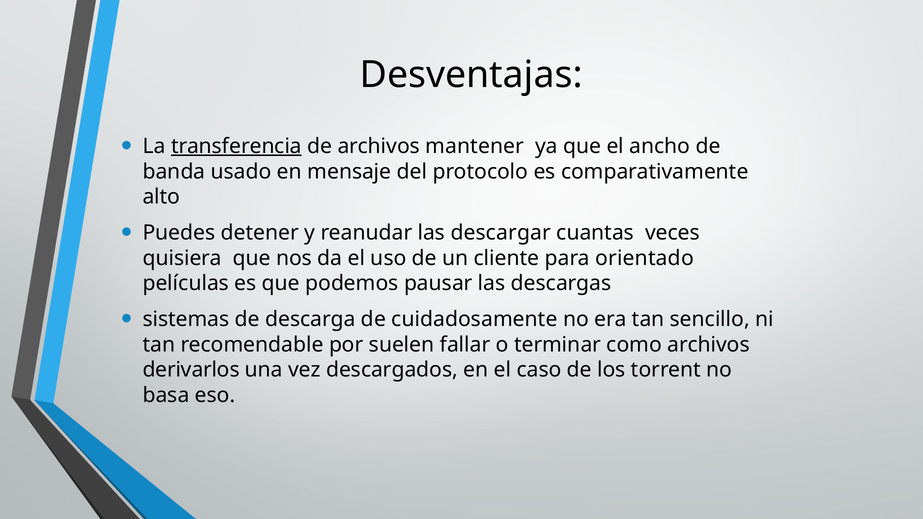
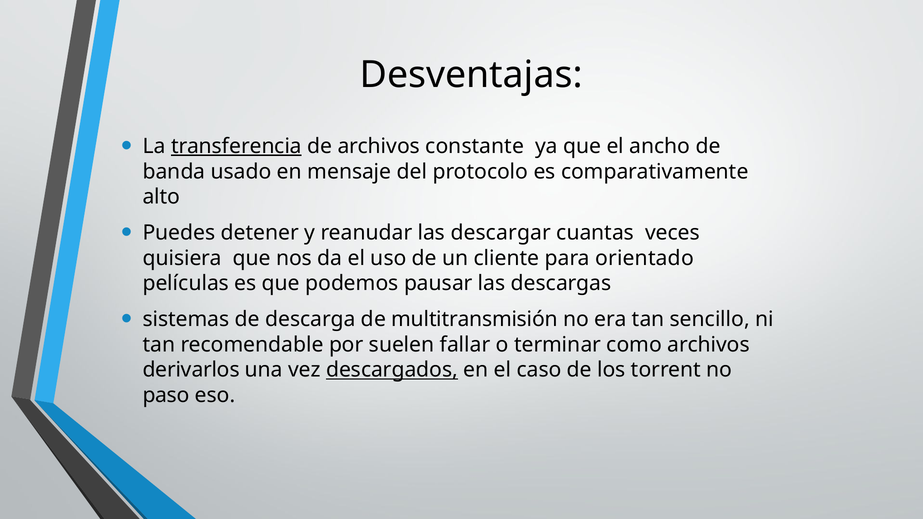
mantener: mantener -> constante
cuidadosamente: cuidadosamente -> multitransmisión
descargados underline: none -> present
basa: basa -> paso
